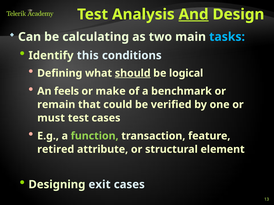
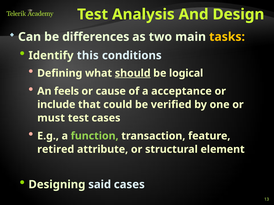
And underline: present -> none
calculating: calculating -> differences
tasks colour: light blue -> yellow
make: make -> cause
benchmark: benchmark -> acceptance
remain: remain -> include
exit: exit -> said
